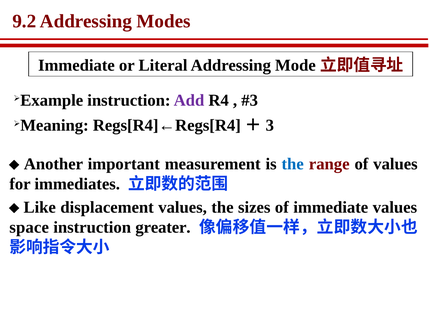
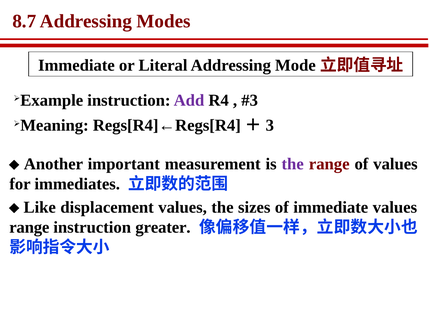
9.2: 9.2 -> 8.7
the at (293, 164) colour: blue -> purple
space at (29, 228): space -> range
